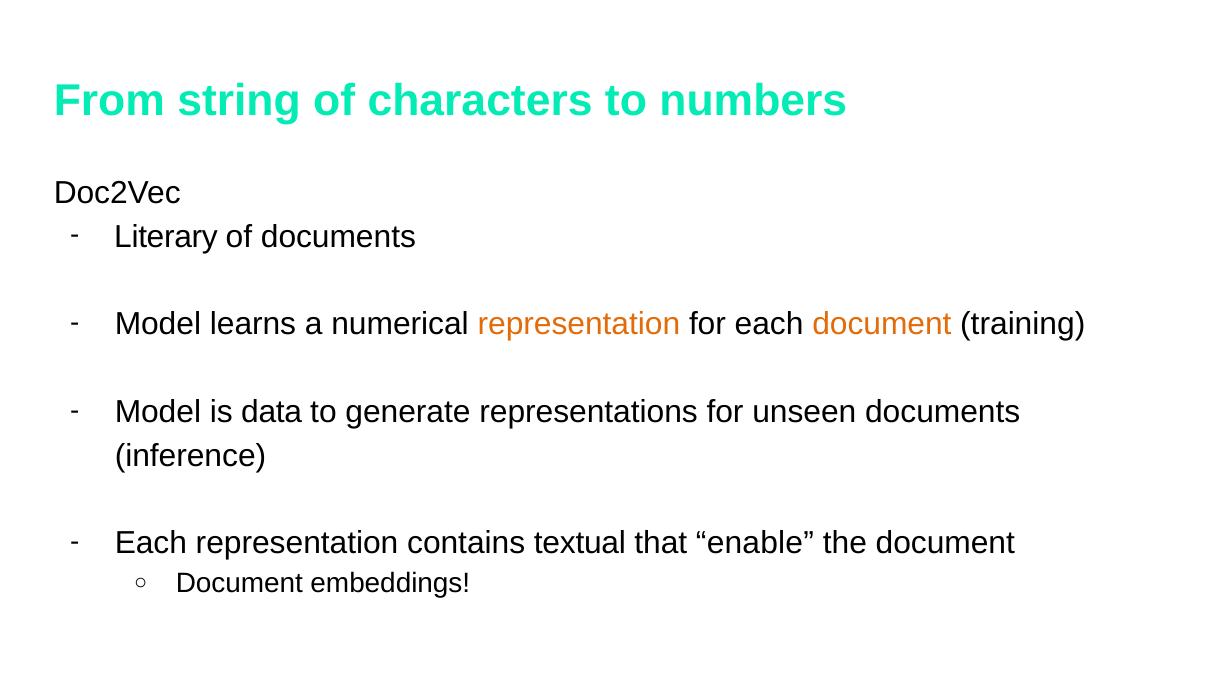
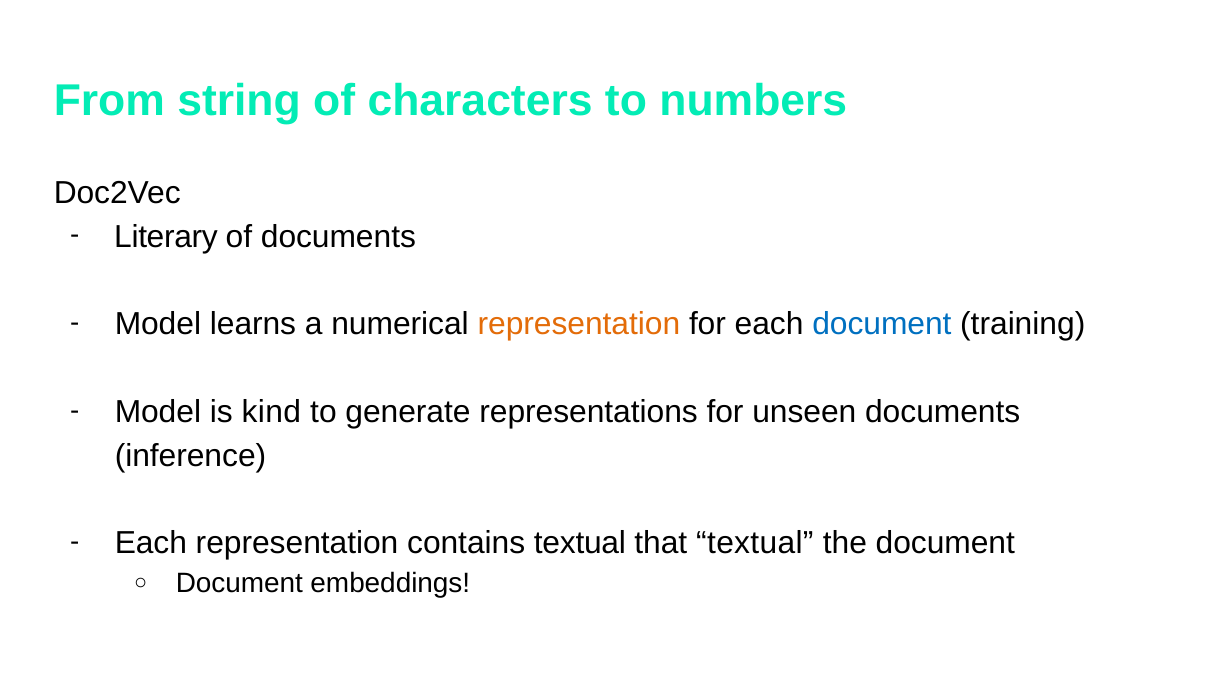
document at (882, 324) colour: orange -> blue
data: data -> kind
that enable: enable -> textual
